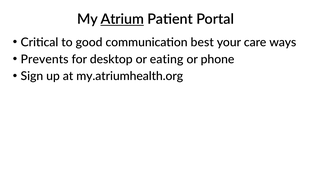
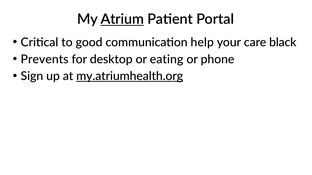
best: best -> help
ways: ways -> black
my.atriumhealth.org underline: none -> present
